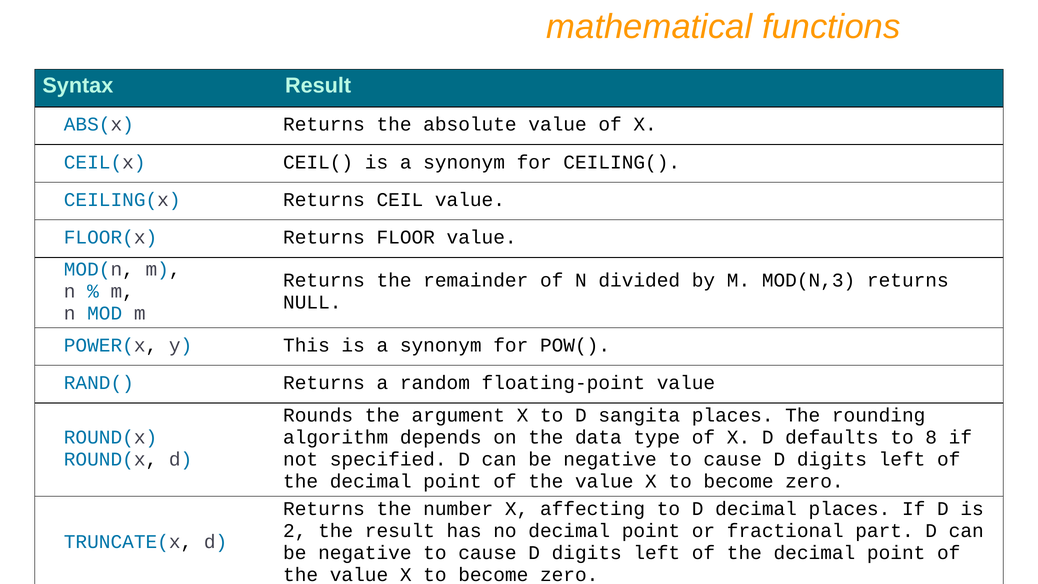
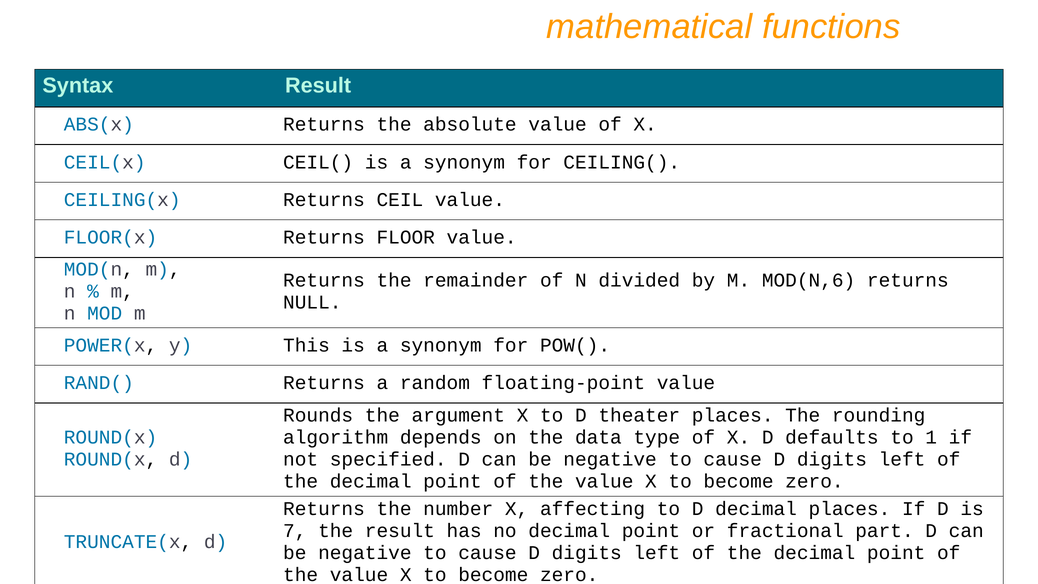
MOD(N,3: MOD(N,3 -> MOD(N,6
sangita: sangita -> theater
8: 8 -> 1
2: 2 -> 7
